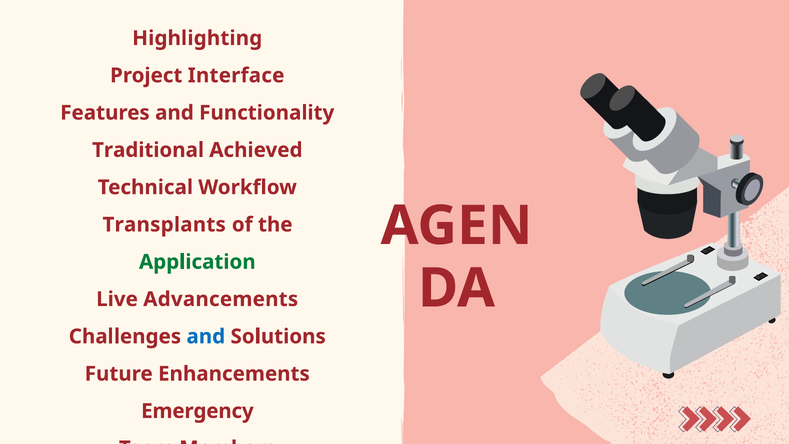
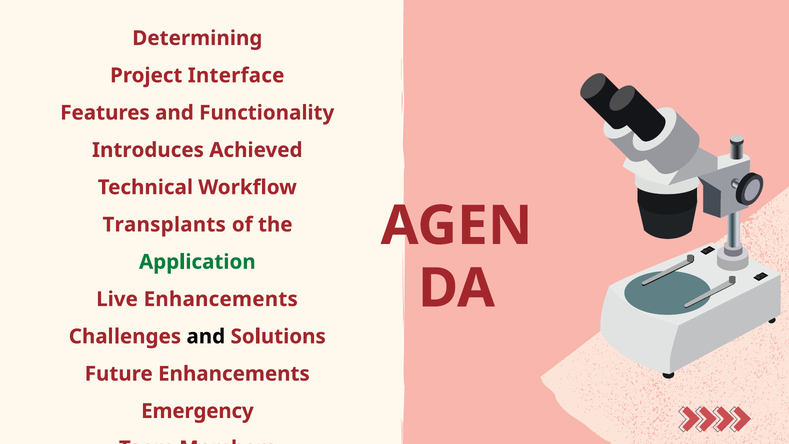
Highlighting: Highlighting -> Determining
Traditional: Traditional -> Introduces
Live Advancements: Advancements -> Enhancements
and at (206, 336) colour: blue -> black
